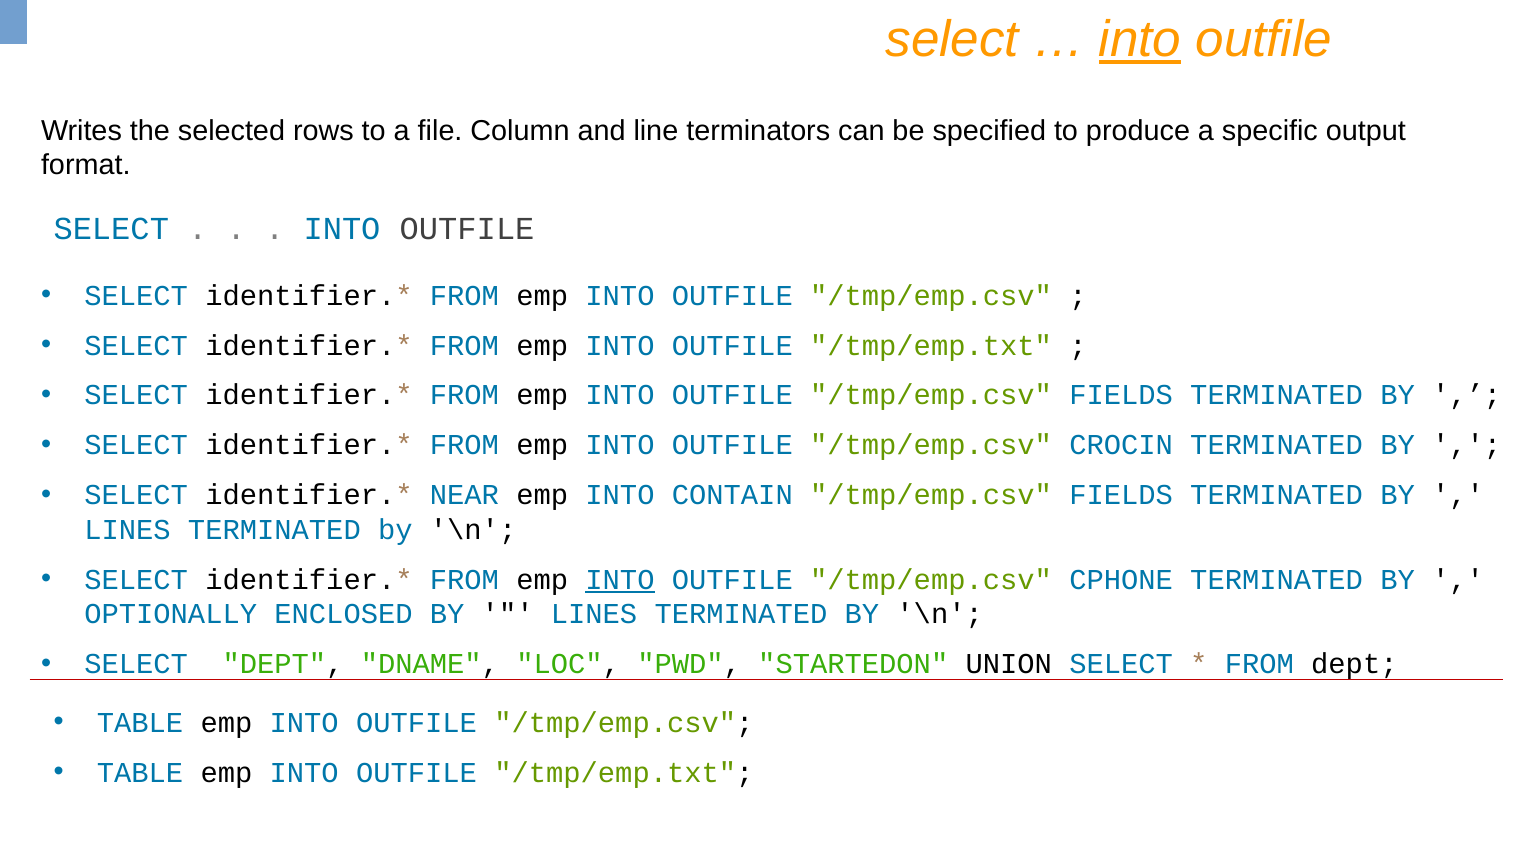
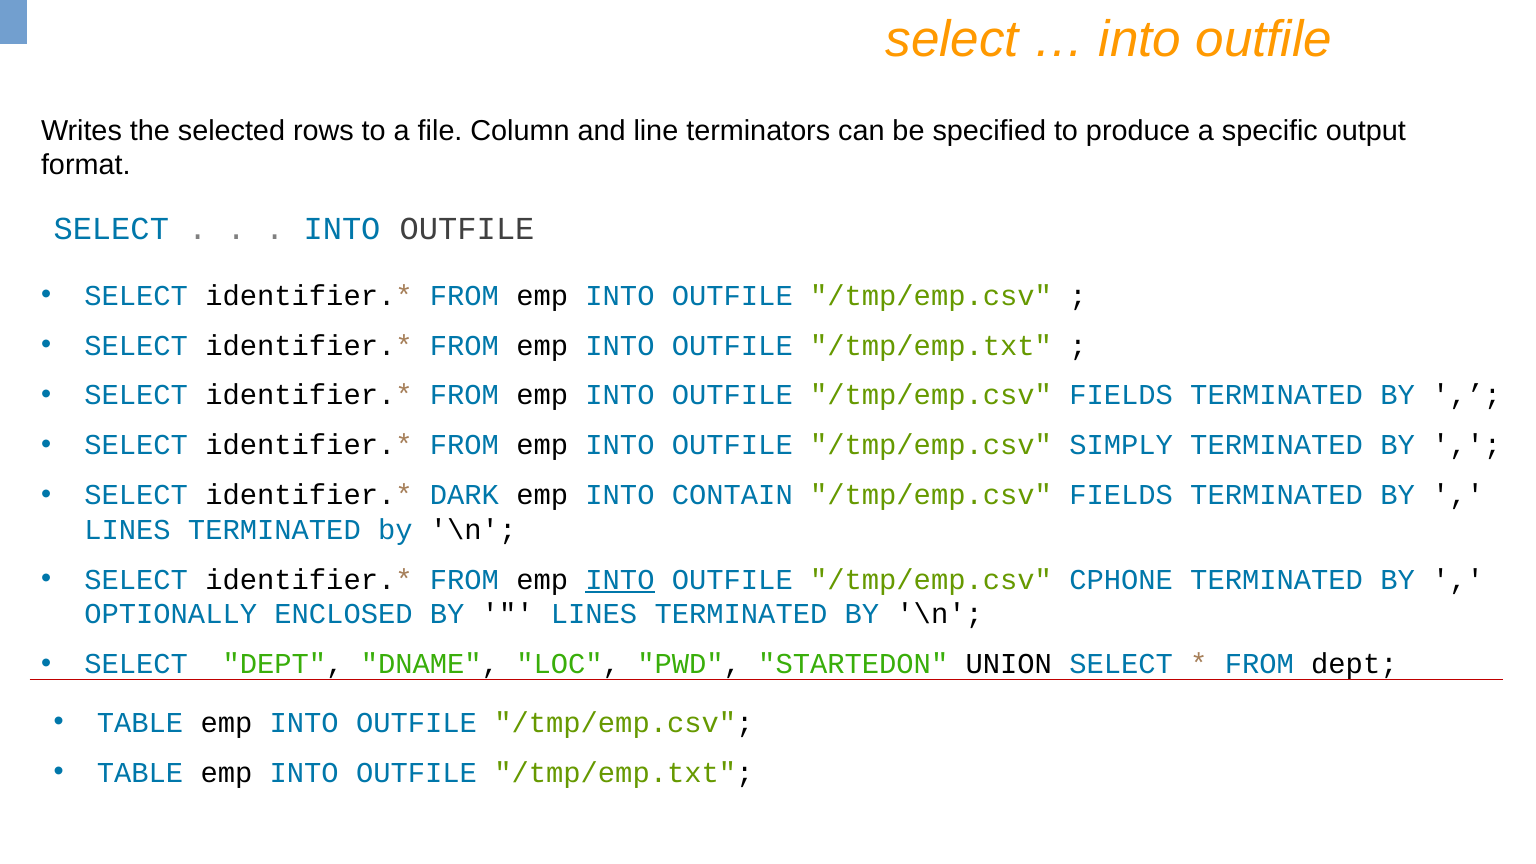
into at (1140, 40) underline: present -> none
CROCIN: CROCIN -> SIMPLY
NEAR: NEAR -> DARK
